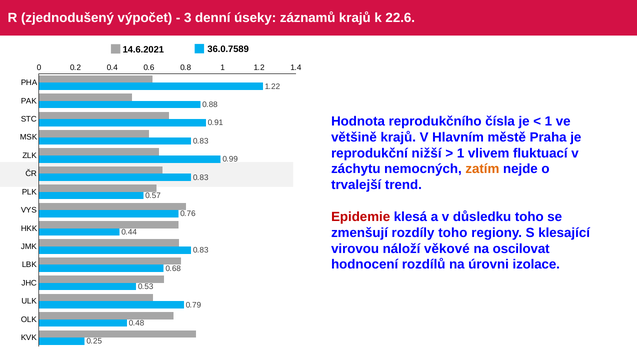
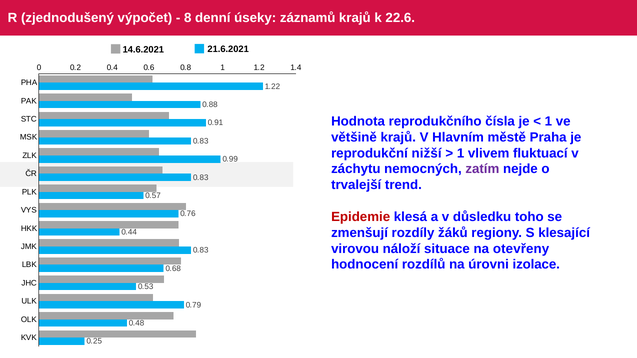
3: 3 -> 8
36.0.7589: 36.0.7589 -> 21.6.2021
zatím colour: orange -> purple
rozdíly toho: toho -> žáků
věkové: věkové -> situace
oscilovat: oscilovat -> otevřeny
